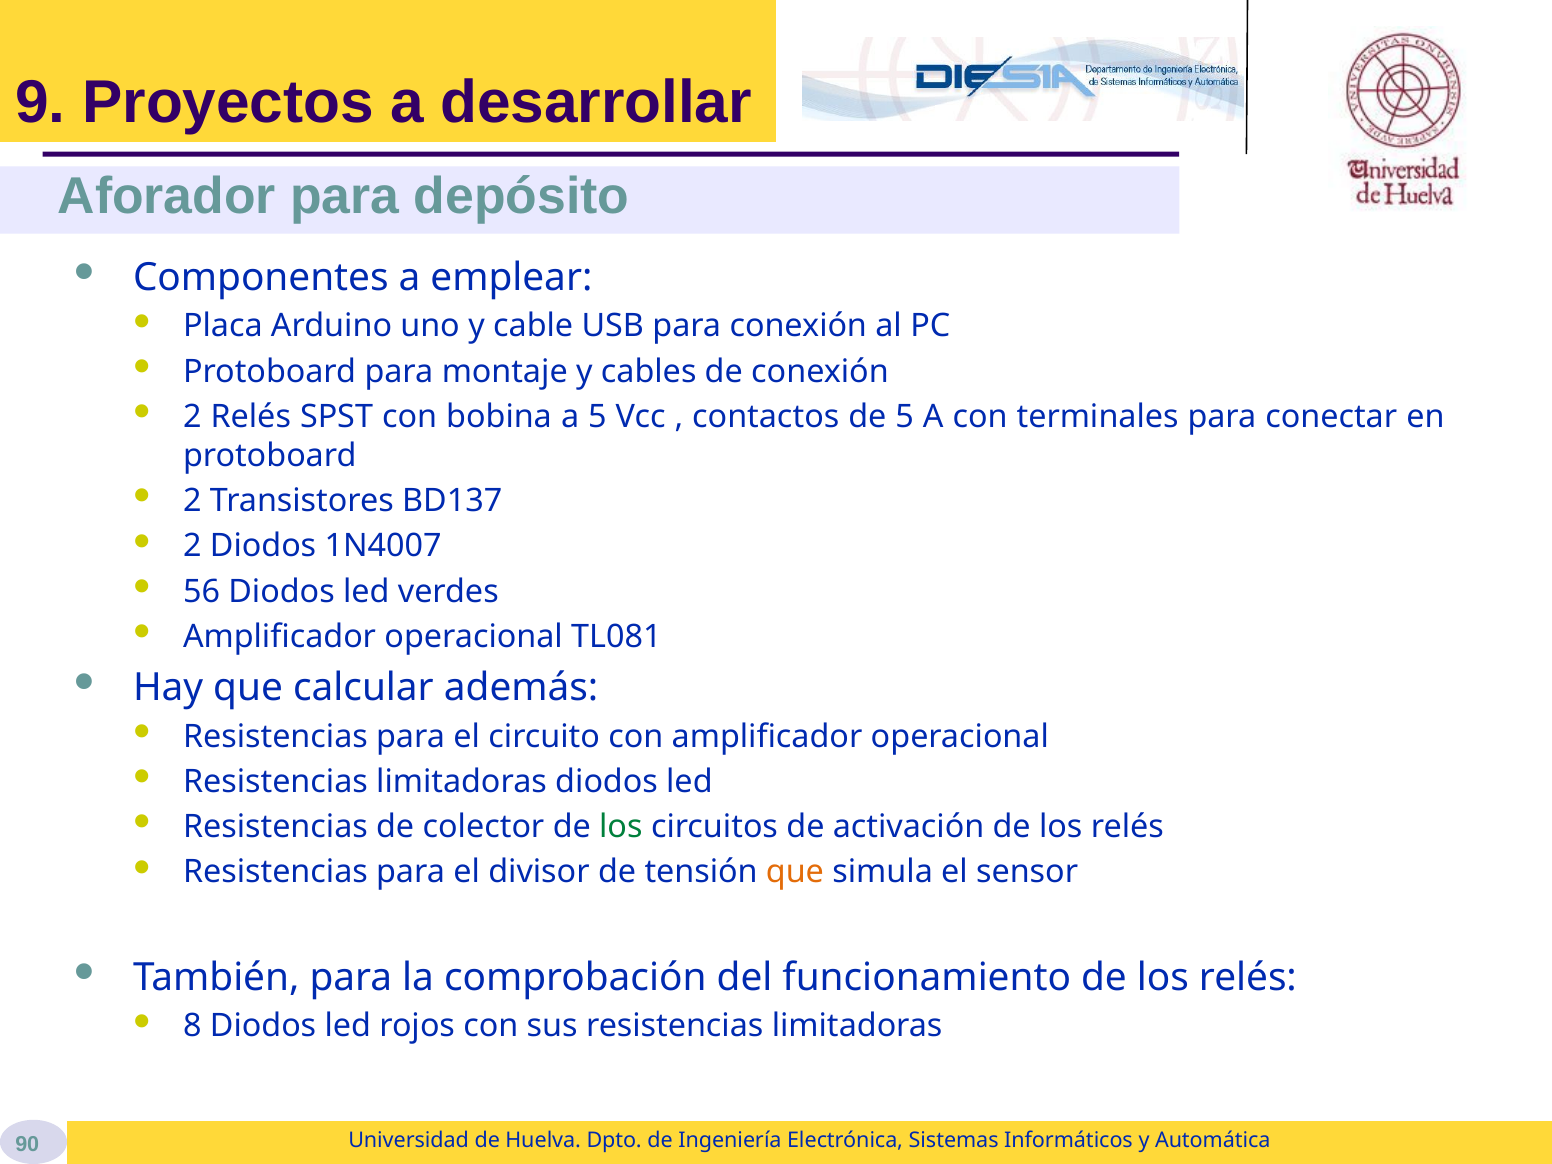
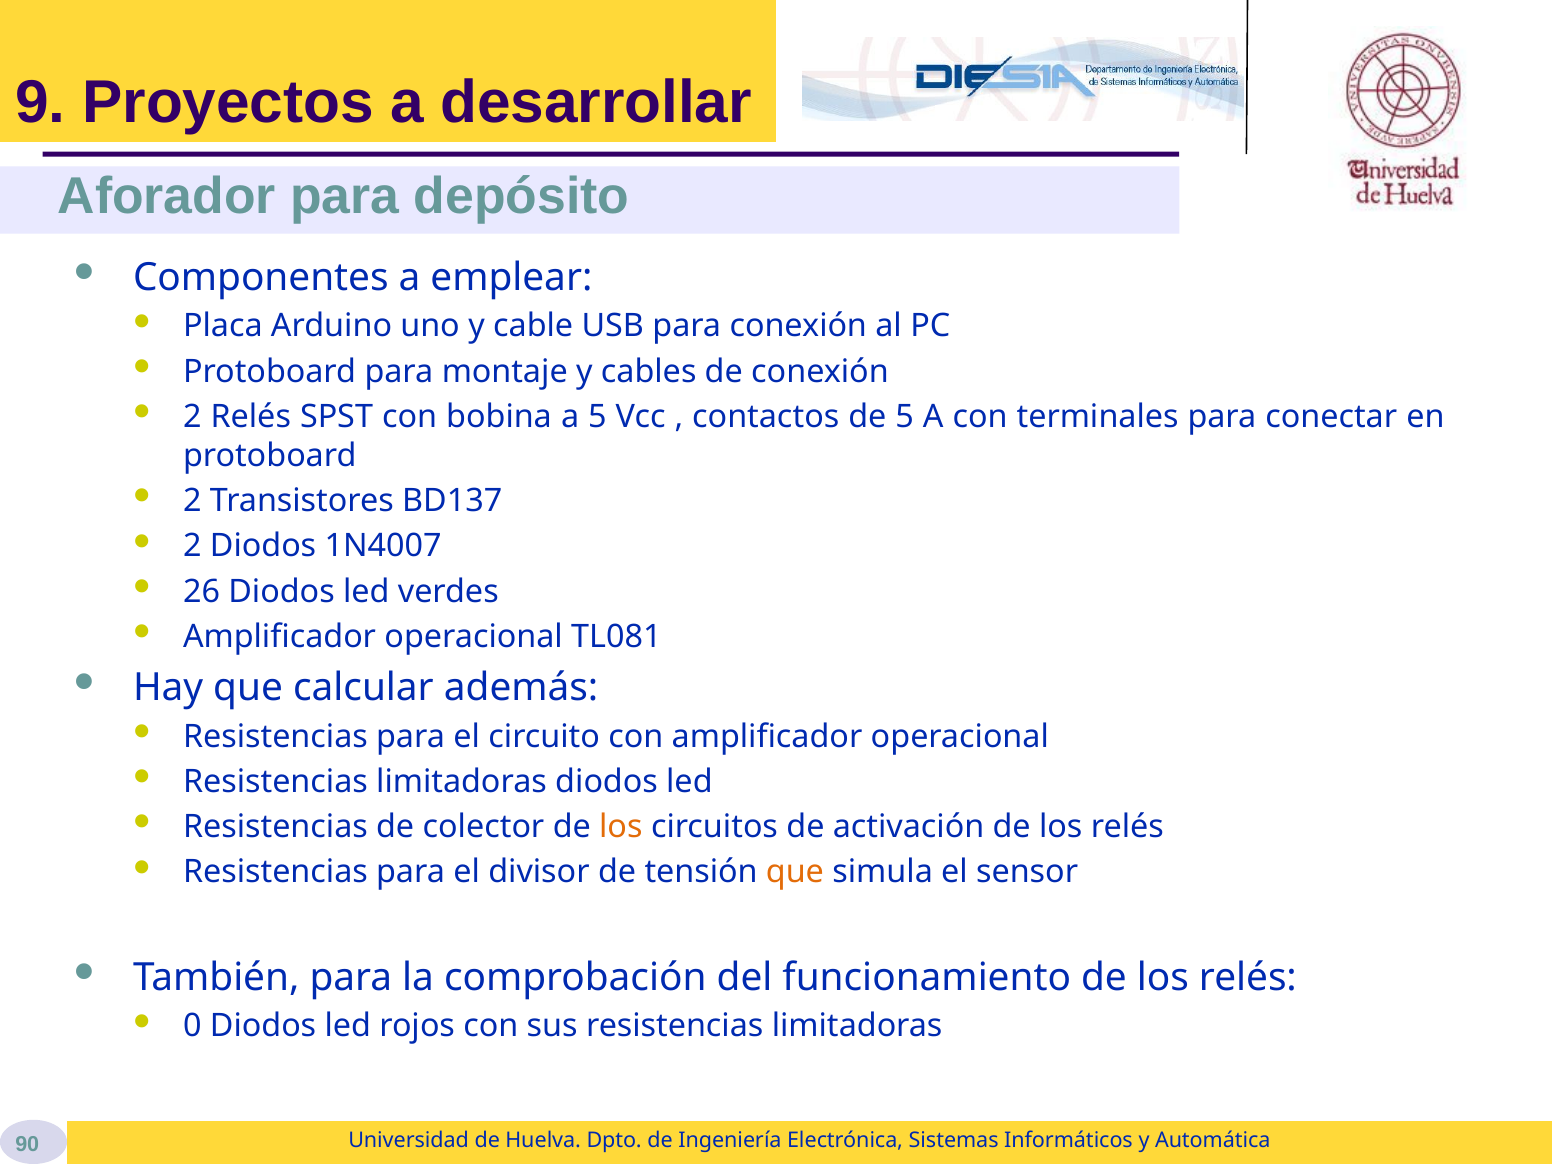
56: 56 -> 26
los at (621, 827) colour: green -> orange
8: 8 -> 0
